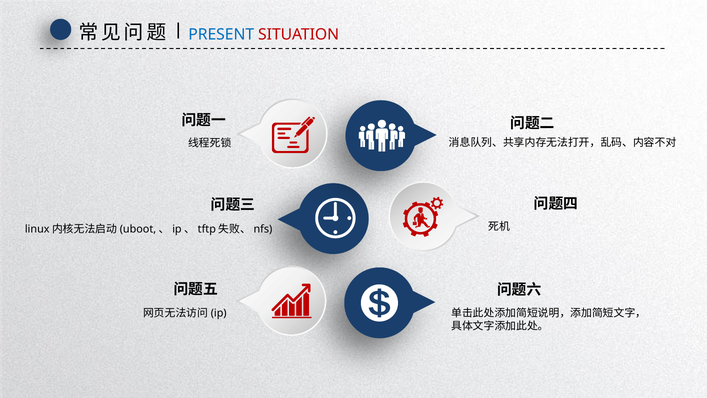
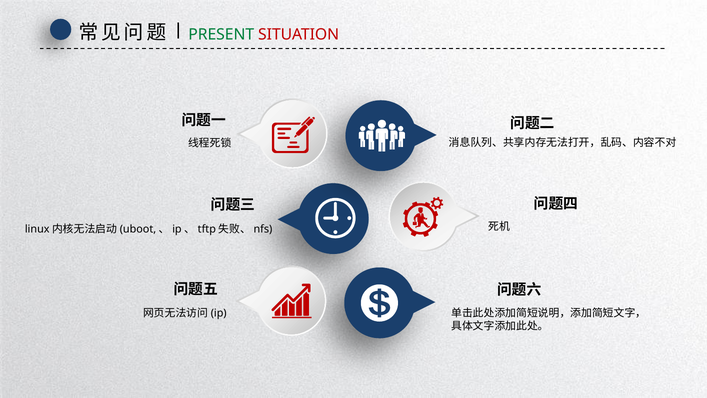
PRESENT colour: blue -> green
